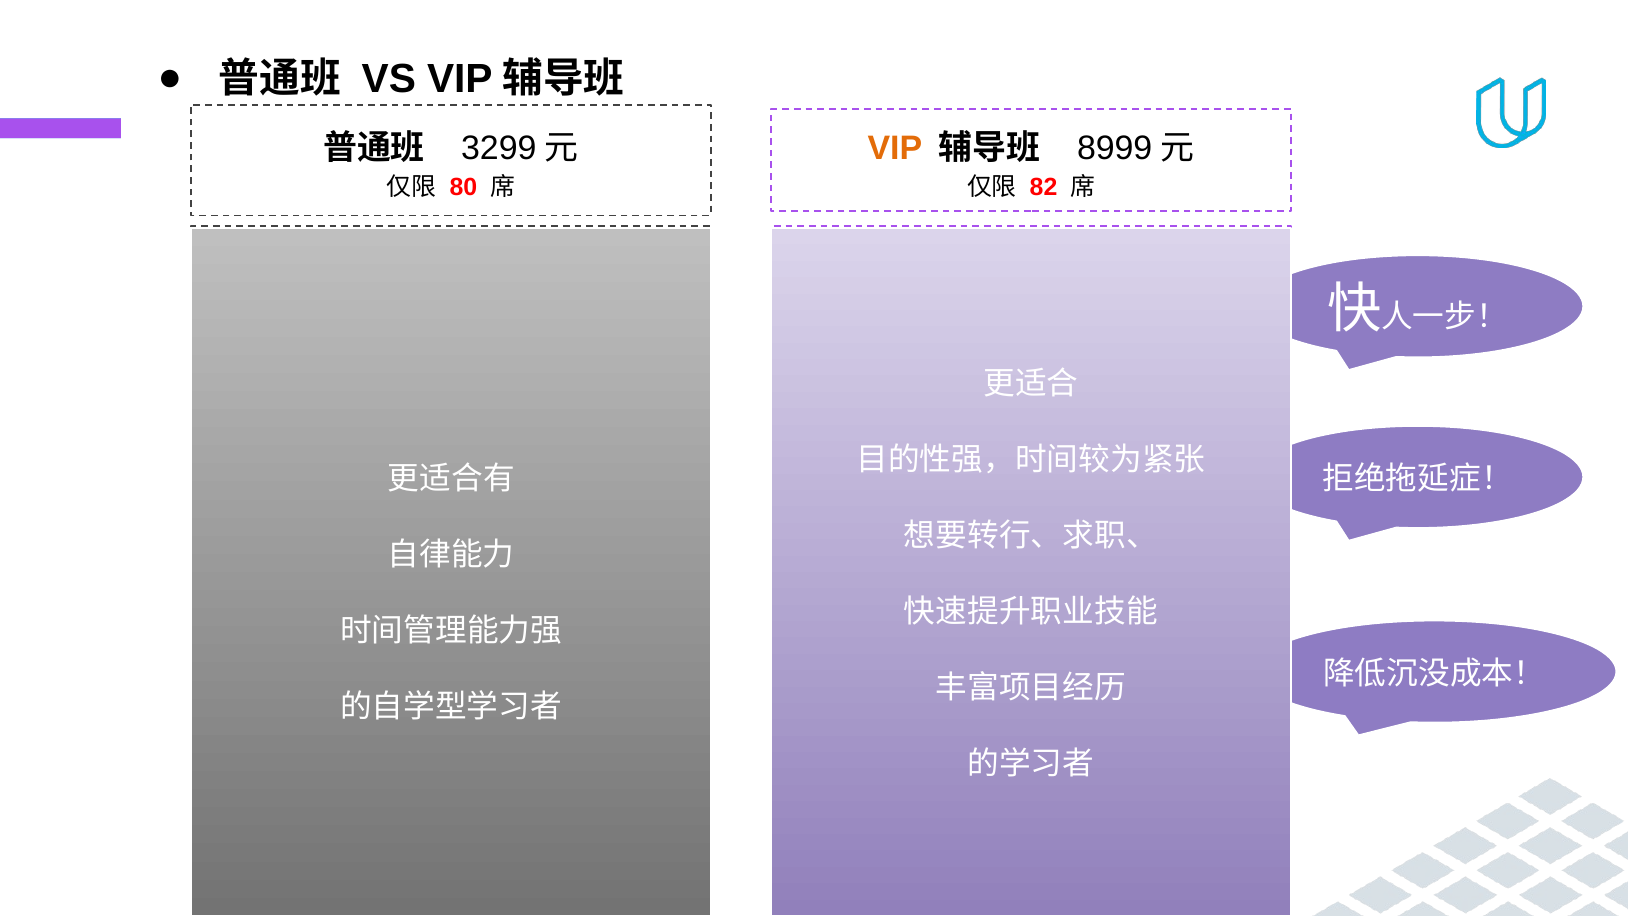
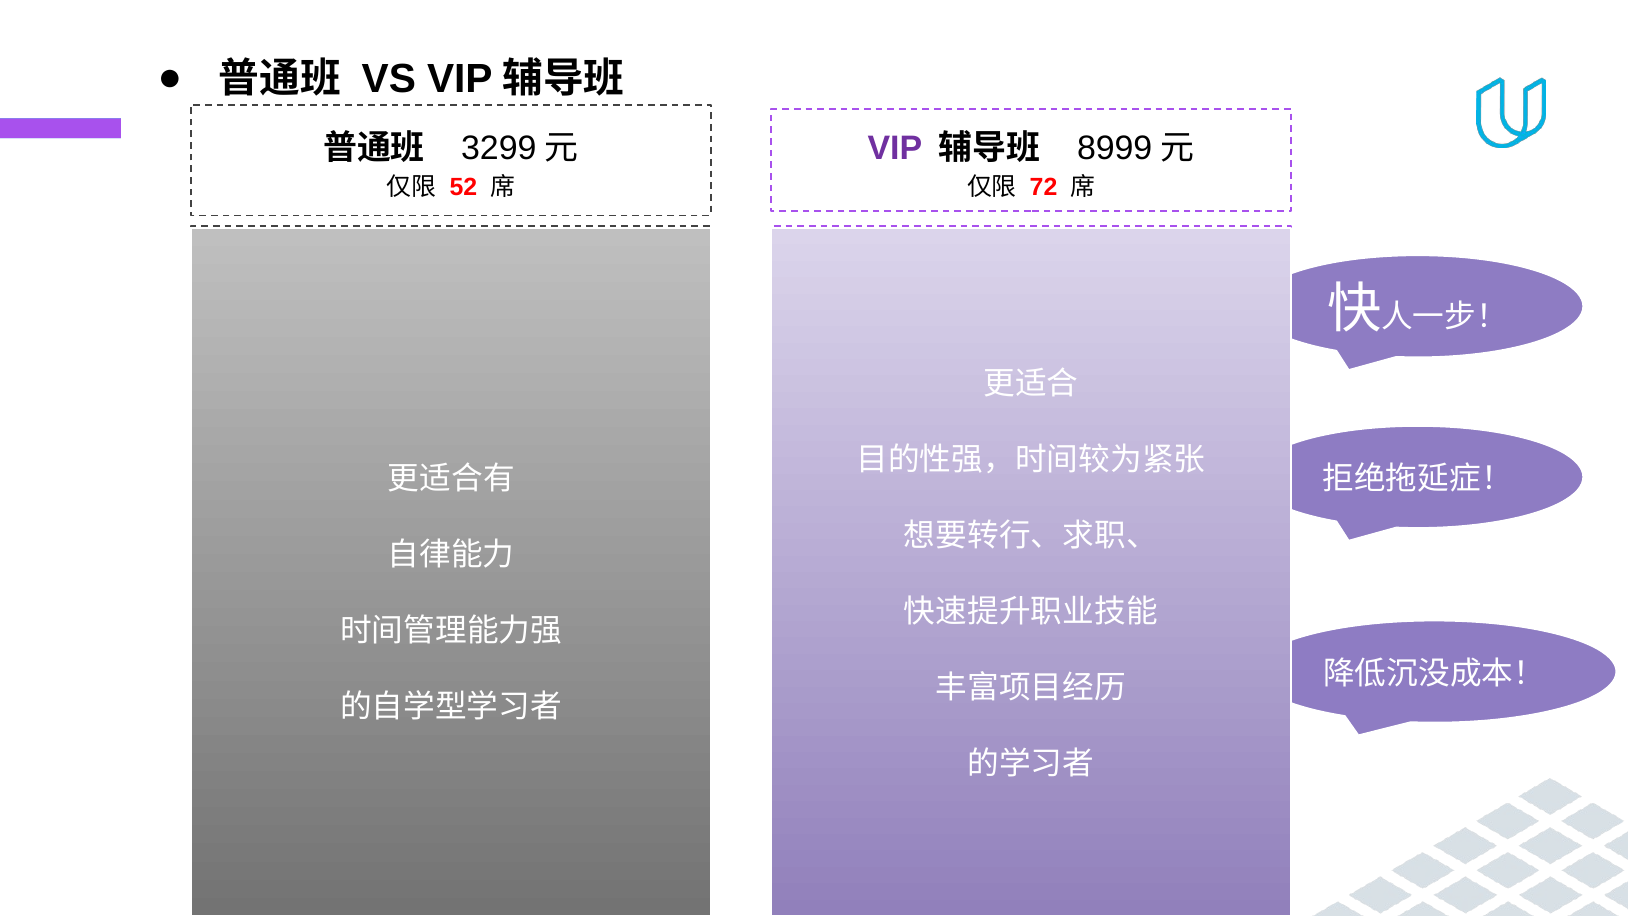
VIP colour: orange -> purple
80: 80 -> 52
82: 82 -> 72
